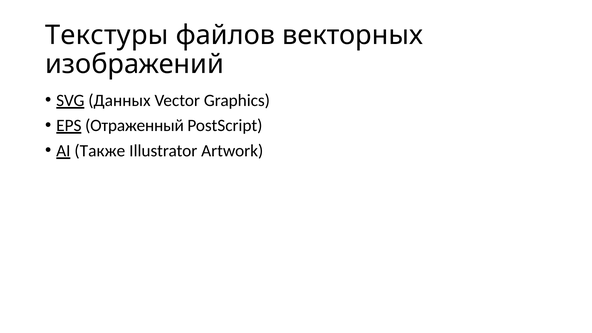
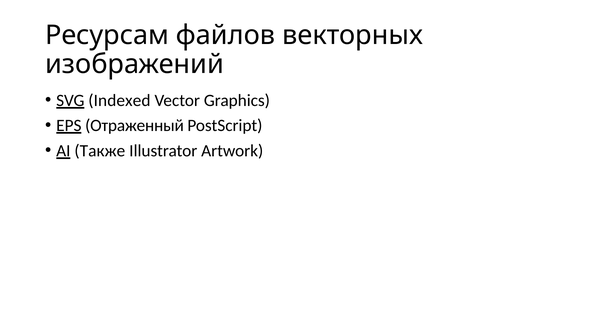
Текстуры: Текстуры -> Ресурсам
Данных: Данных -> Indexed
